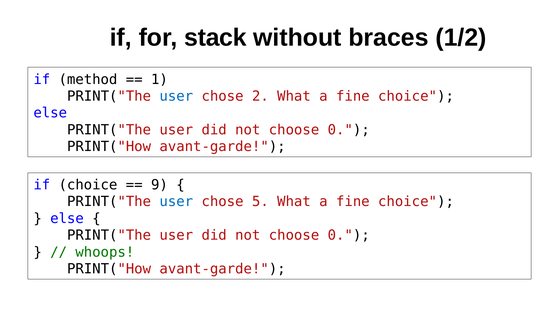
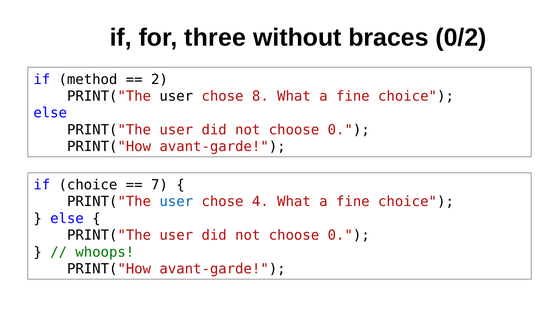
stack: stack -> three
1/2: 1/2 -> 0/2
1: 1 -> 2
user at (176, 96) colour: blue -> black
2: 2 -> 8
9: 9 -> 7
5: 5 -> 4
